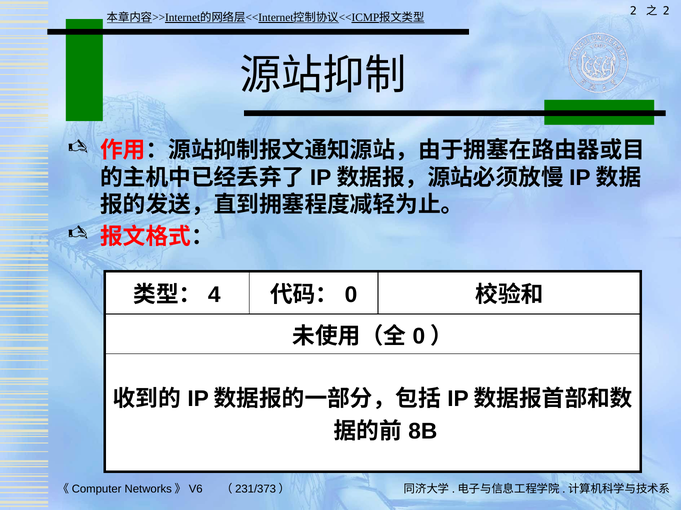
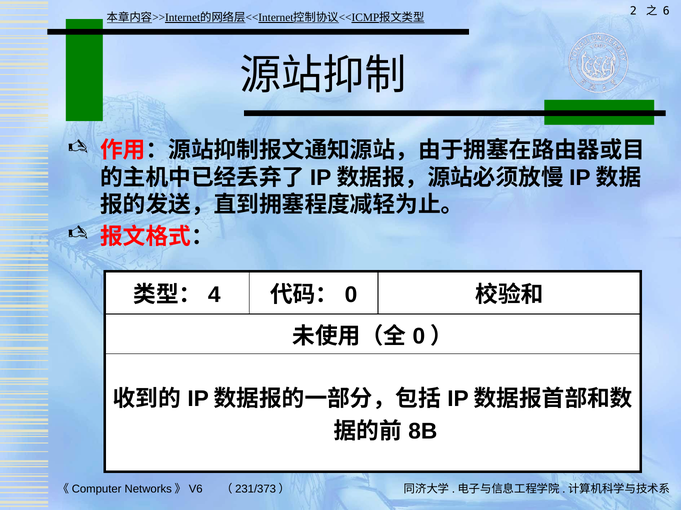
2 at (666, 11): 2 -> 6
